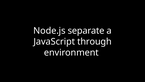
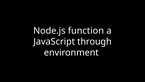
separate: separate -> function
